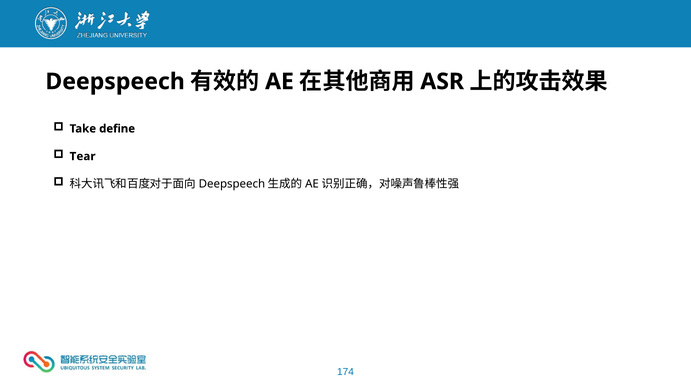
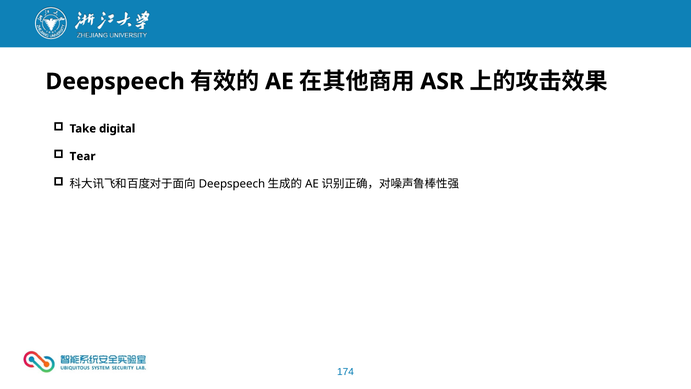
define: define -> digital
